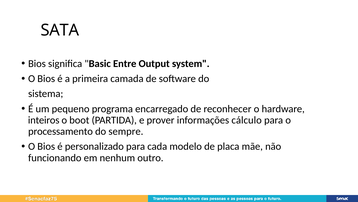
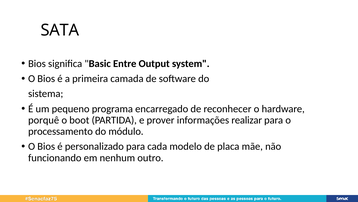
inteiros: inteiros -> porquê
cálculo: cálculo -> realizar
sempre: sempre -> módulo
